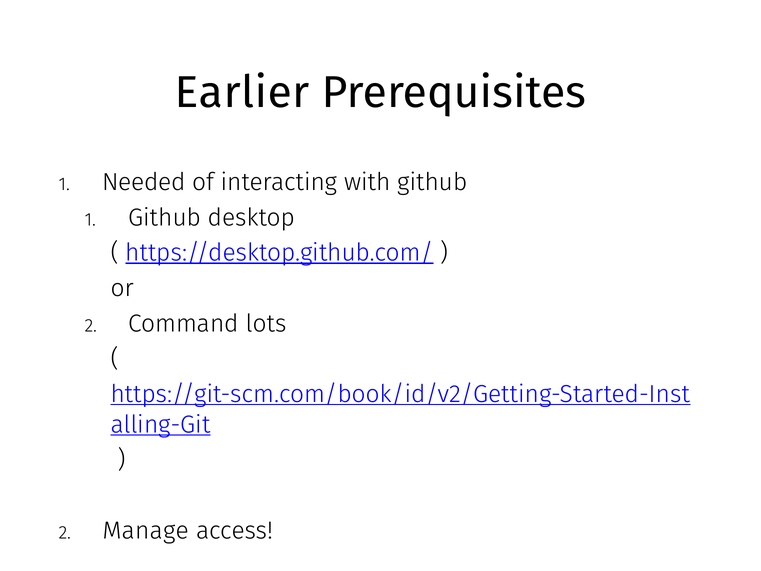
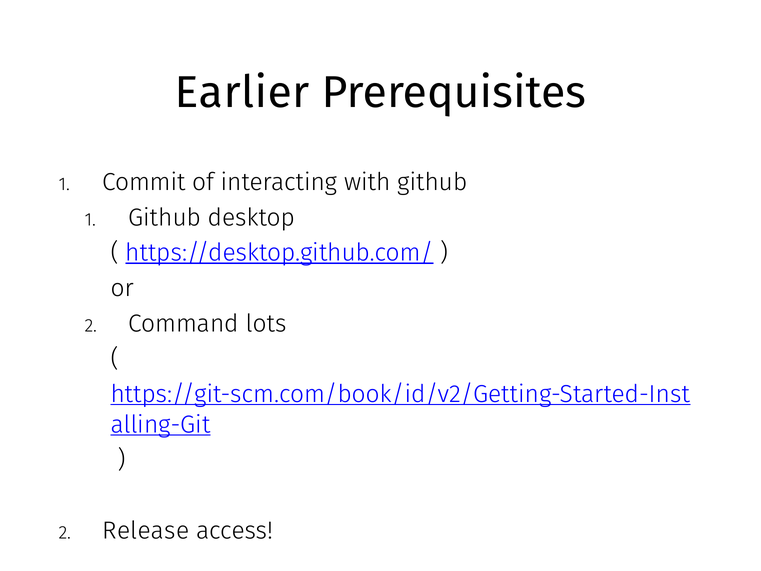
Needed: Needed -> Commit
Manage: Manage -> Release
